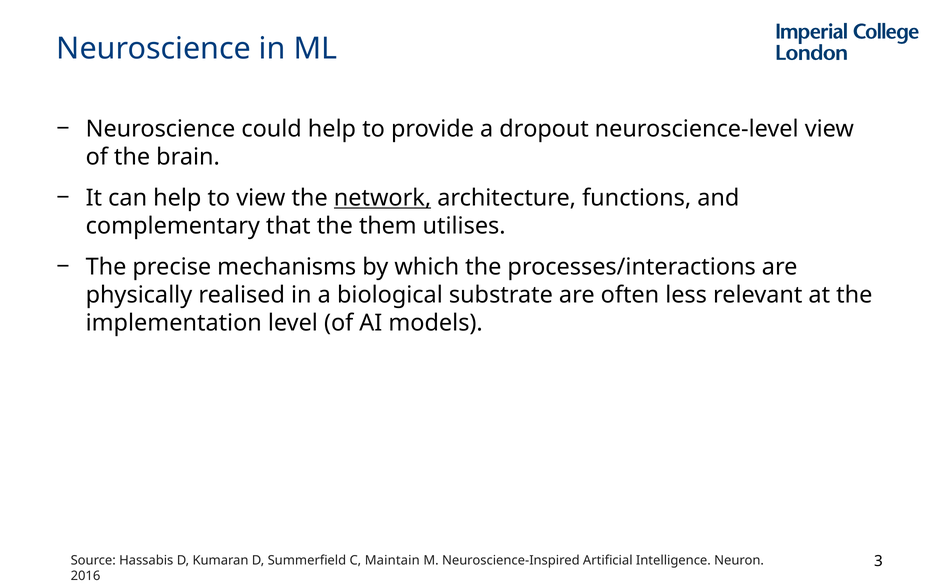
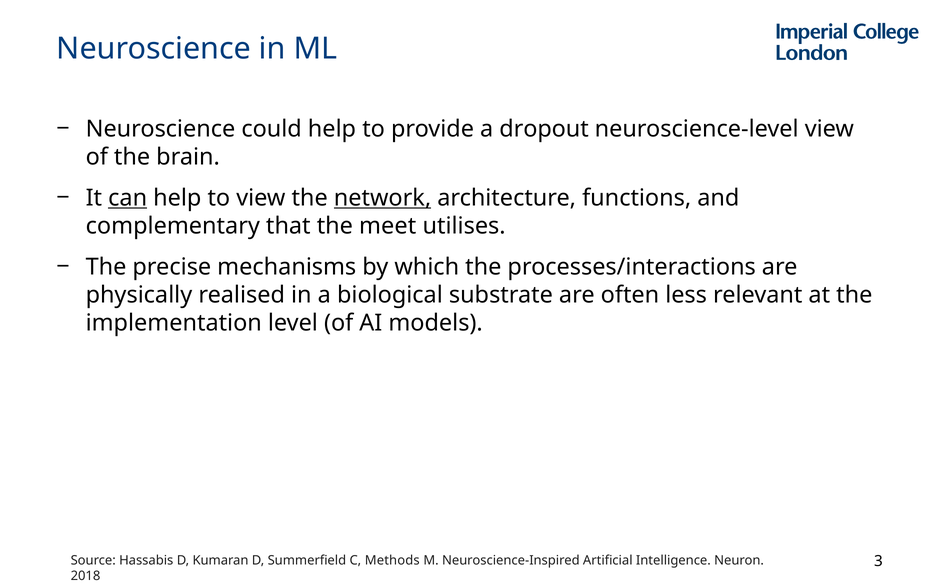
can underline: none -> present
them: them -> meet
Maintain: Maintain -> Methods
2016: 2016 -> 2018
